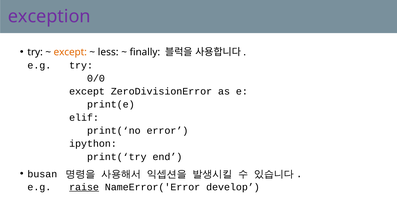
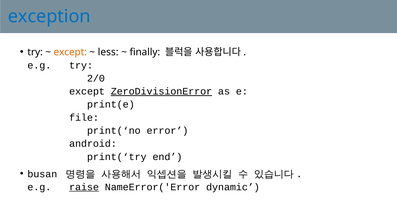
exception colour: purple -> blue
0/0: 0/0 -> 2/0
ZeroDivisionError underline: none -> present
elif: elif -> file
ipython: ipython -> android
develop: develop -> dynamic
